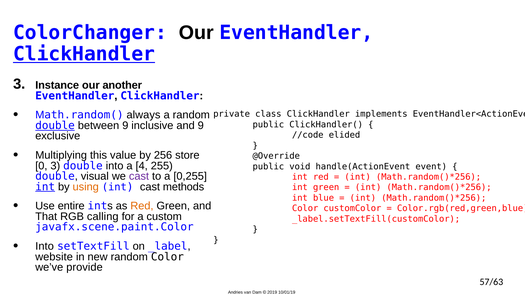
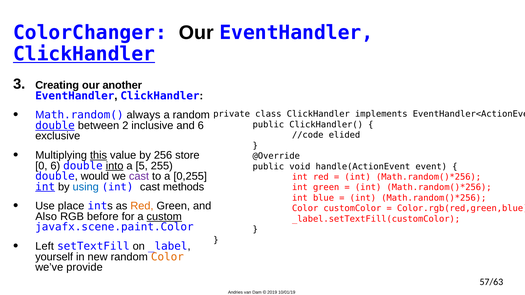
Instance: Instance -> Creating
between 9: 9 -> 2
and 9: 9 -> 6
this underline: none -> present
0 3: 3 -> 6
into at (115, 166) underline: none -> present
4: 4 -> 5
visual: visual -> would
using colour: orange -> blue
entire: entire -> place
That: That -> Also
calling: calling -> before
custom underline: none -> present
Into at (45, 247): Into -> Left
website: website -> yourself
Color at (167, 257) colour: black -> orange
